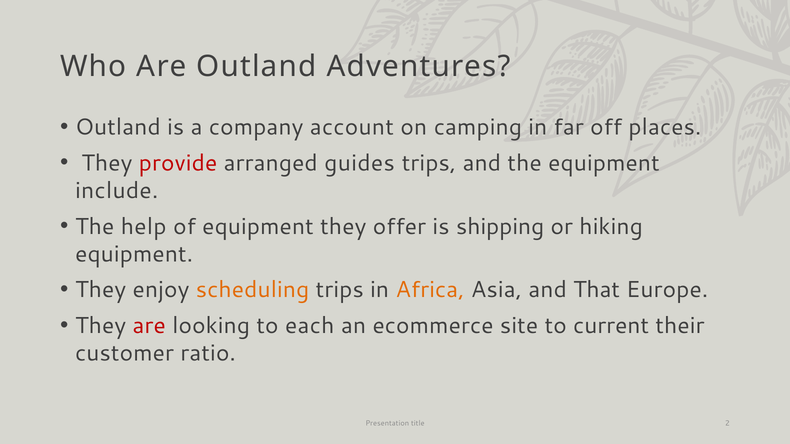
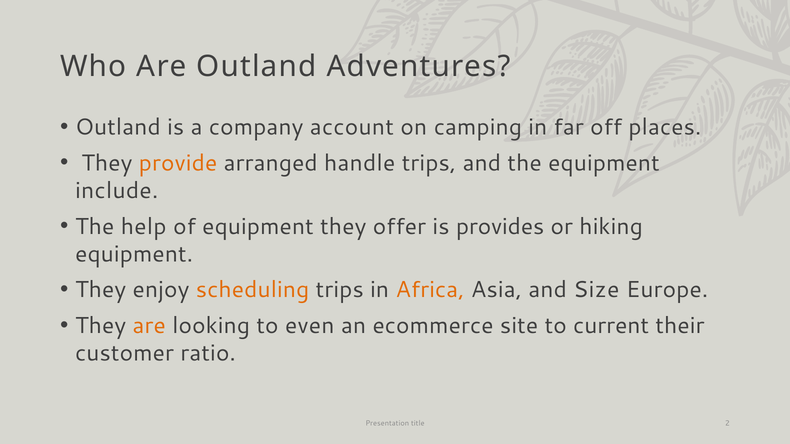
provide colour: red -> orange
guides: guides -> handle
shipping: shipping -> provides
That: That -> Size
are at (149, 326) colour: red -> orange
each: each -> even
